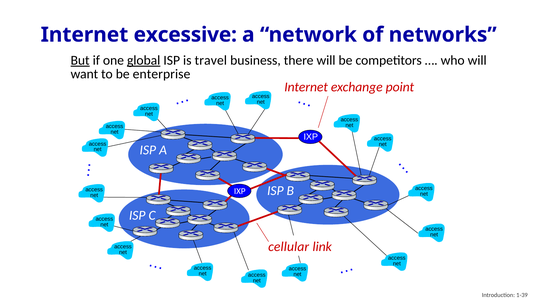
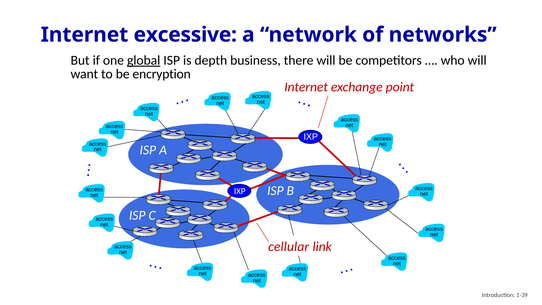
But underline: present -> none
travel: travel -> depth
enterprise: enterprise -> encryption
